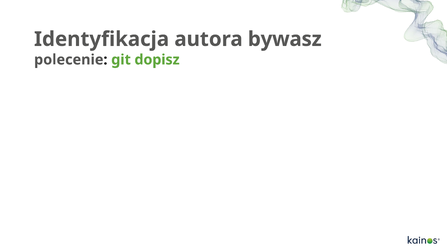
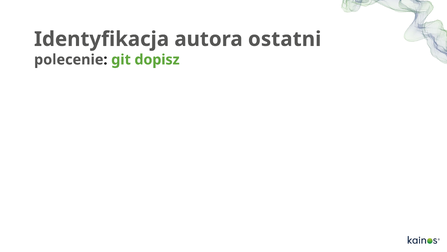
bywasz: bywasz -> ostatni
